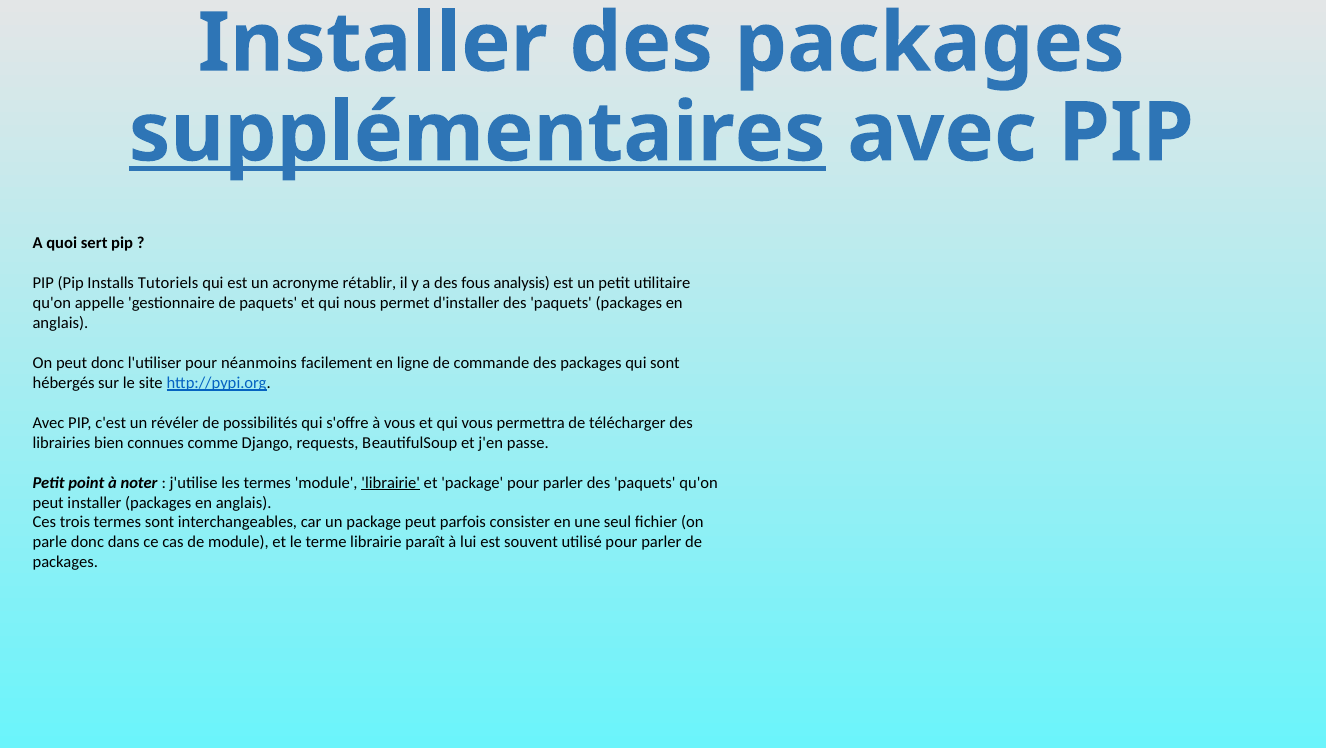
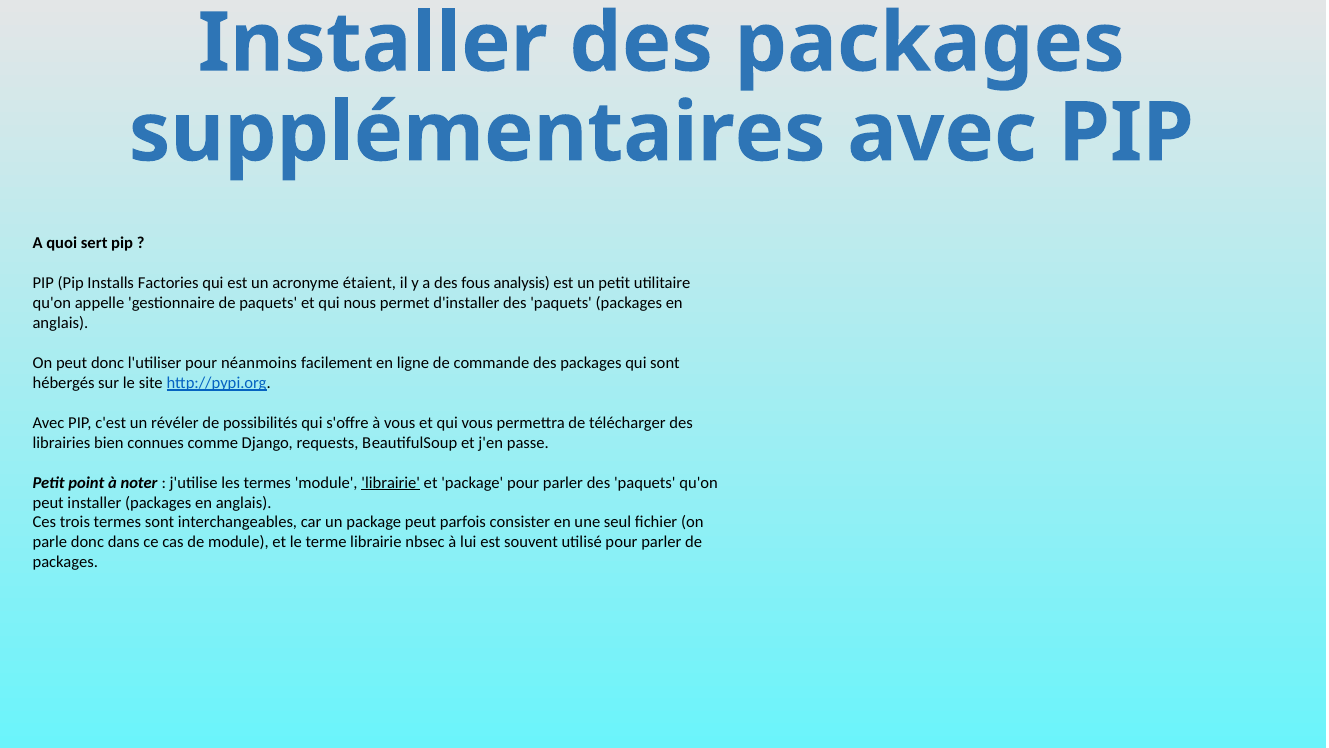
supplémentaires underline: present -> none
Tutoriels: Tutoriels -> Factories
rétablir: rétablir -> étaient
paraît: paraît -> nbsec
